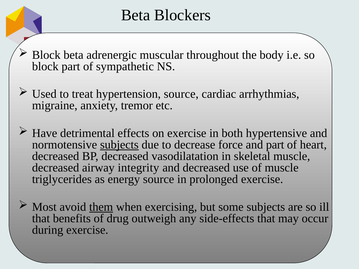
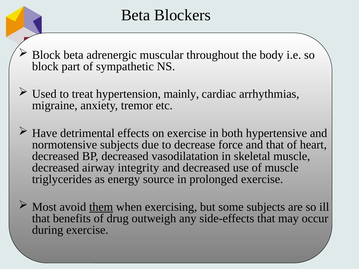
hypertension source: source -> mainly
subjects at (119, 145) underline: present -> none
and part: part -> that
